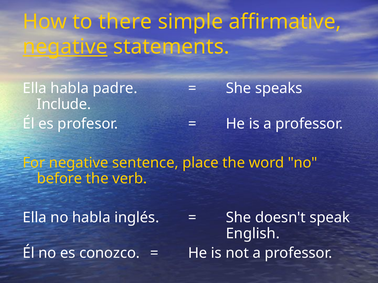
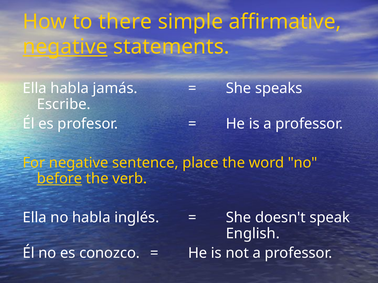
padre: padre -> jamás
Include: Include -> Escribe
before underline: none -> present
